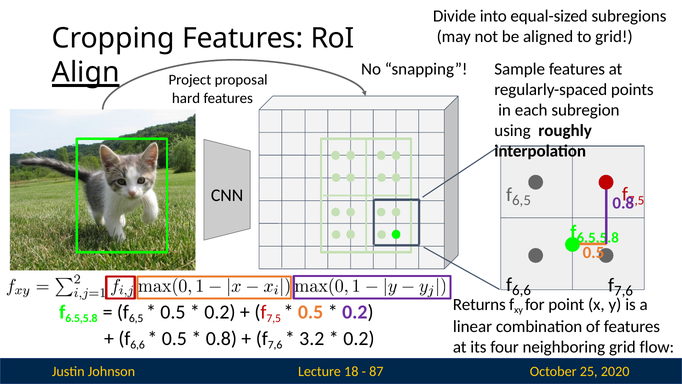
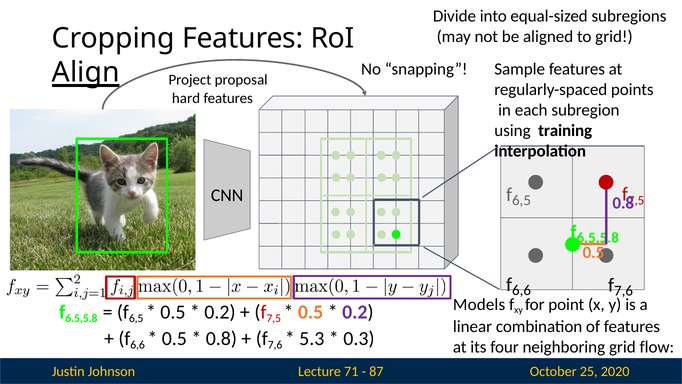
roughly: roughly -> training
Returns: Returns -> Models
3.2: 3.2 -> 5.3
0.2 at (359, 338): 0.2 -> 0.3
18: 18 -> 71
